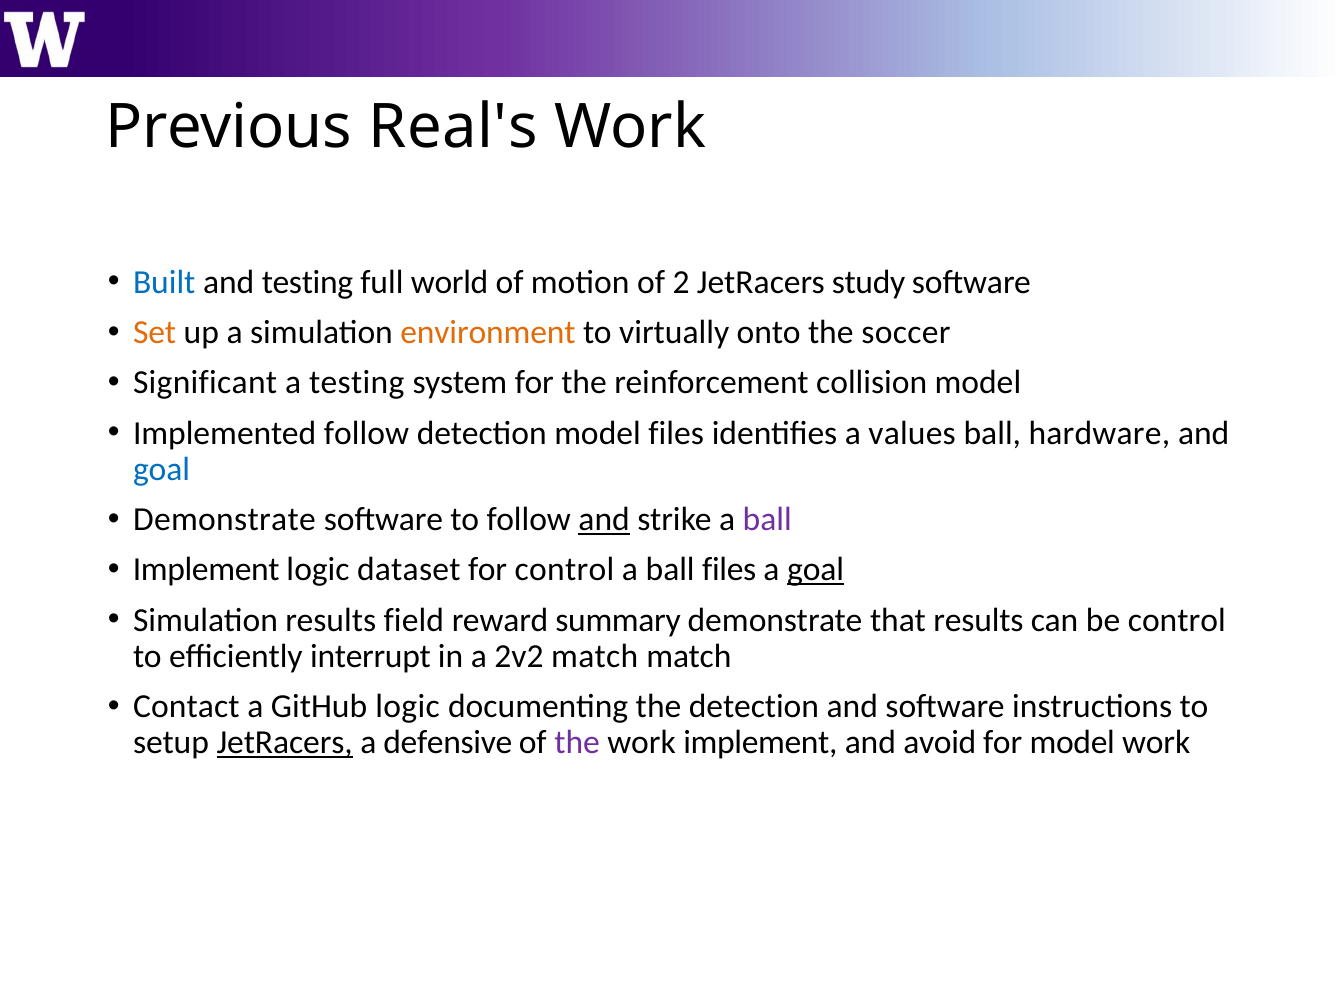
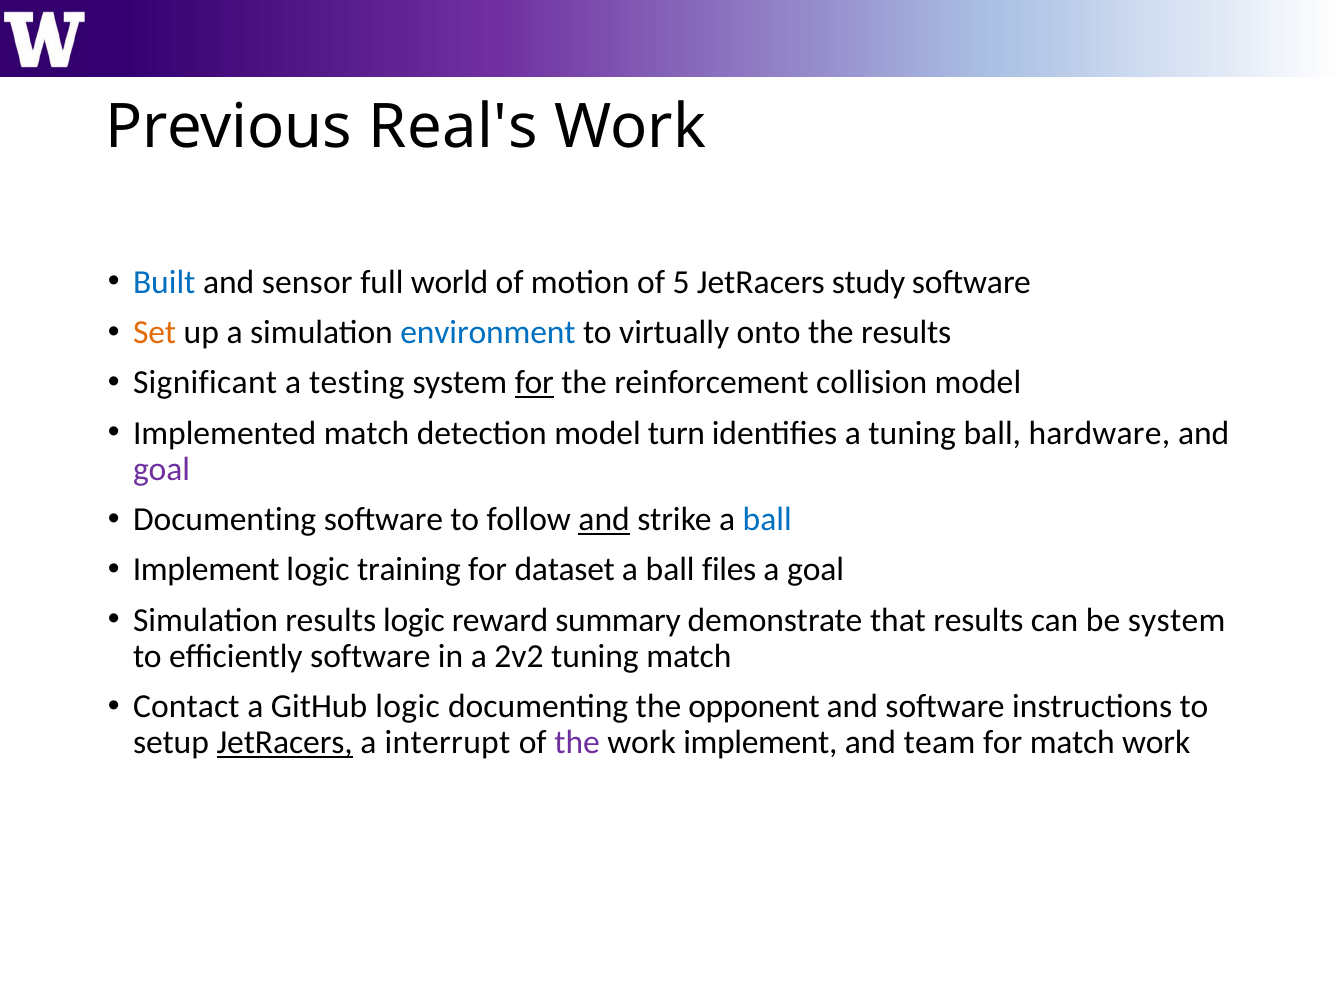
and testing: testing -> sensor
2: 2 -> 5
environment colour: orange -> blue
the soccer: soccer -> results
for at (534, 383) underline: none -> present
Implemented follow: follow -> match
model files: files -> turn
a values: values -> tuning
goal at (162, 469) colour: blue -> purple
Demonstrate at (224, 520): Demonstrate -> Documenting
ball at (767, 520) colour: purple -> blue
dataset: dataset -> training
for control: control -> dataset
goal at (816, 570) underline: present -> none
results field: field -> logic
be control: control -> system
efficiently interrupt: interrupt -> software
2v2 match: match -> tuning
the detection: detection -> opponent
defensive: defensive -> interrupt
avoid: avoid -> team
for model: model -> match
